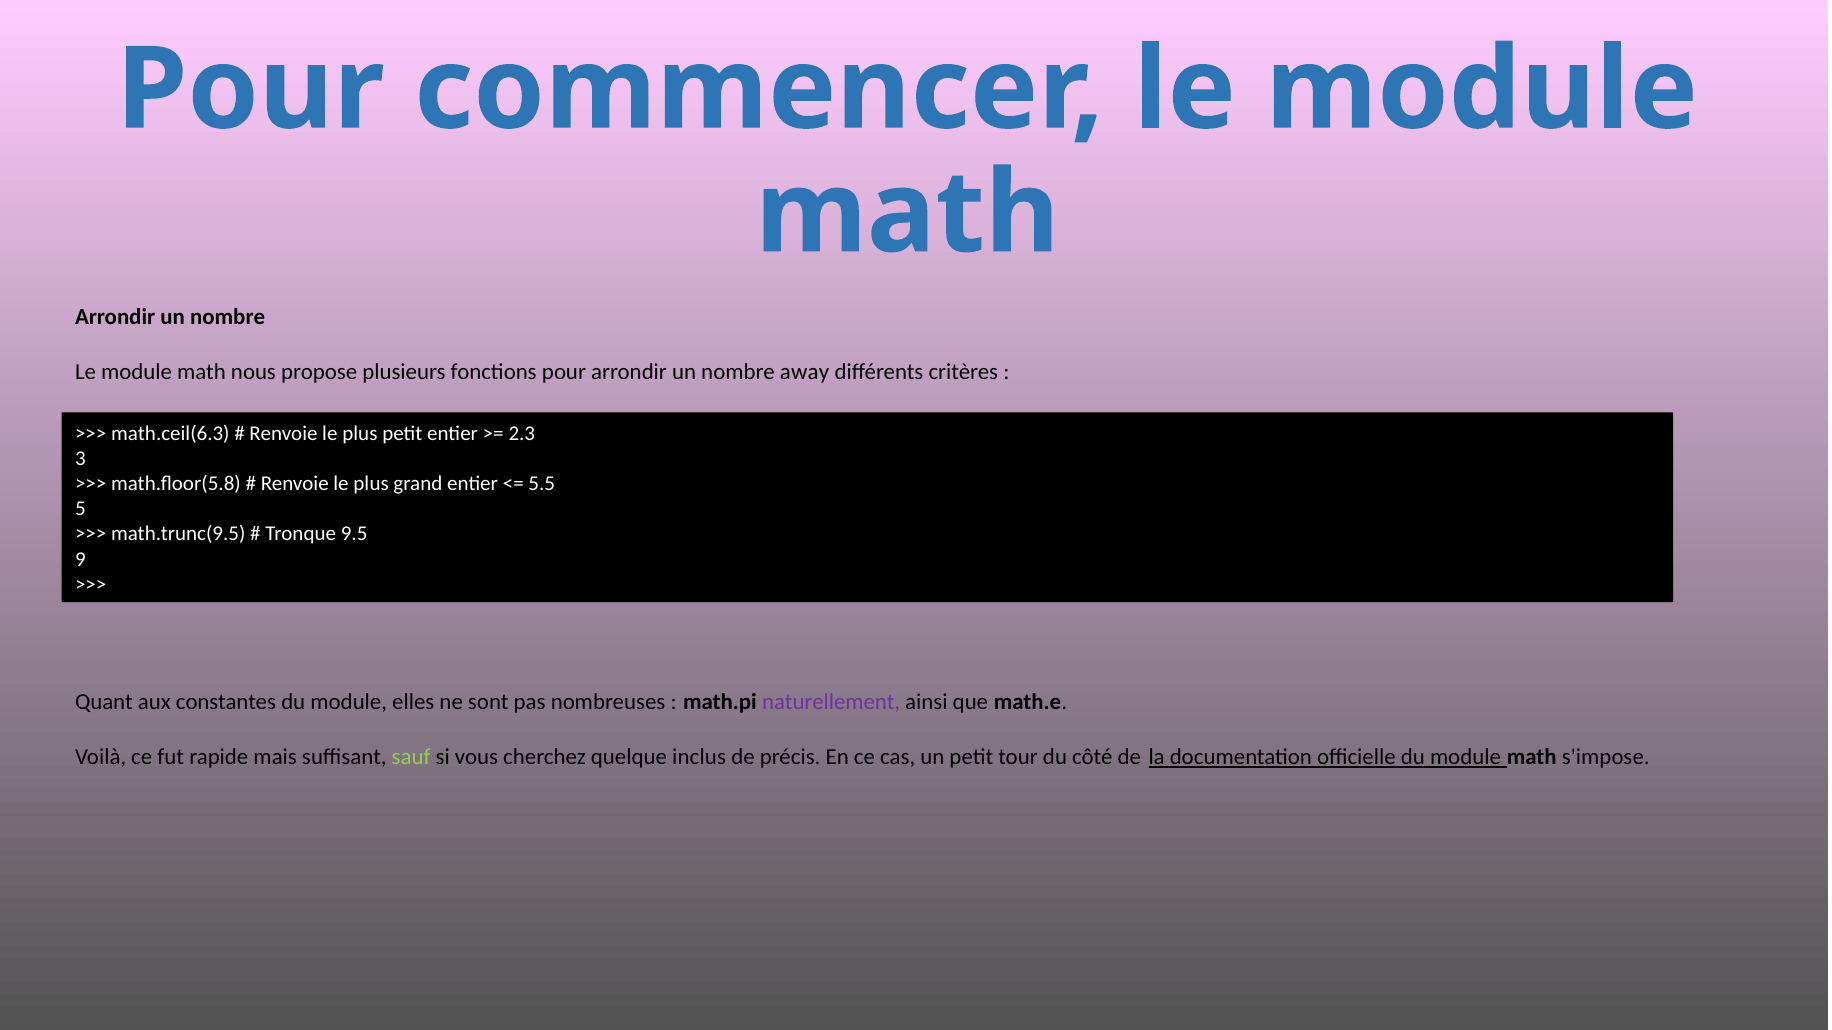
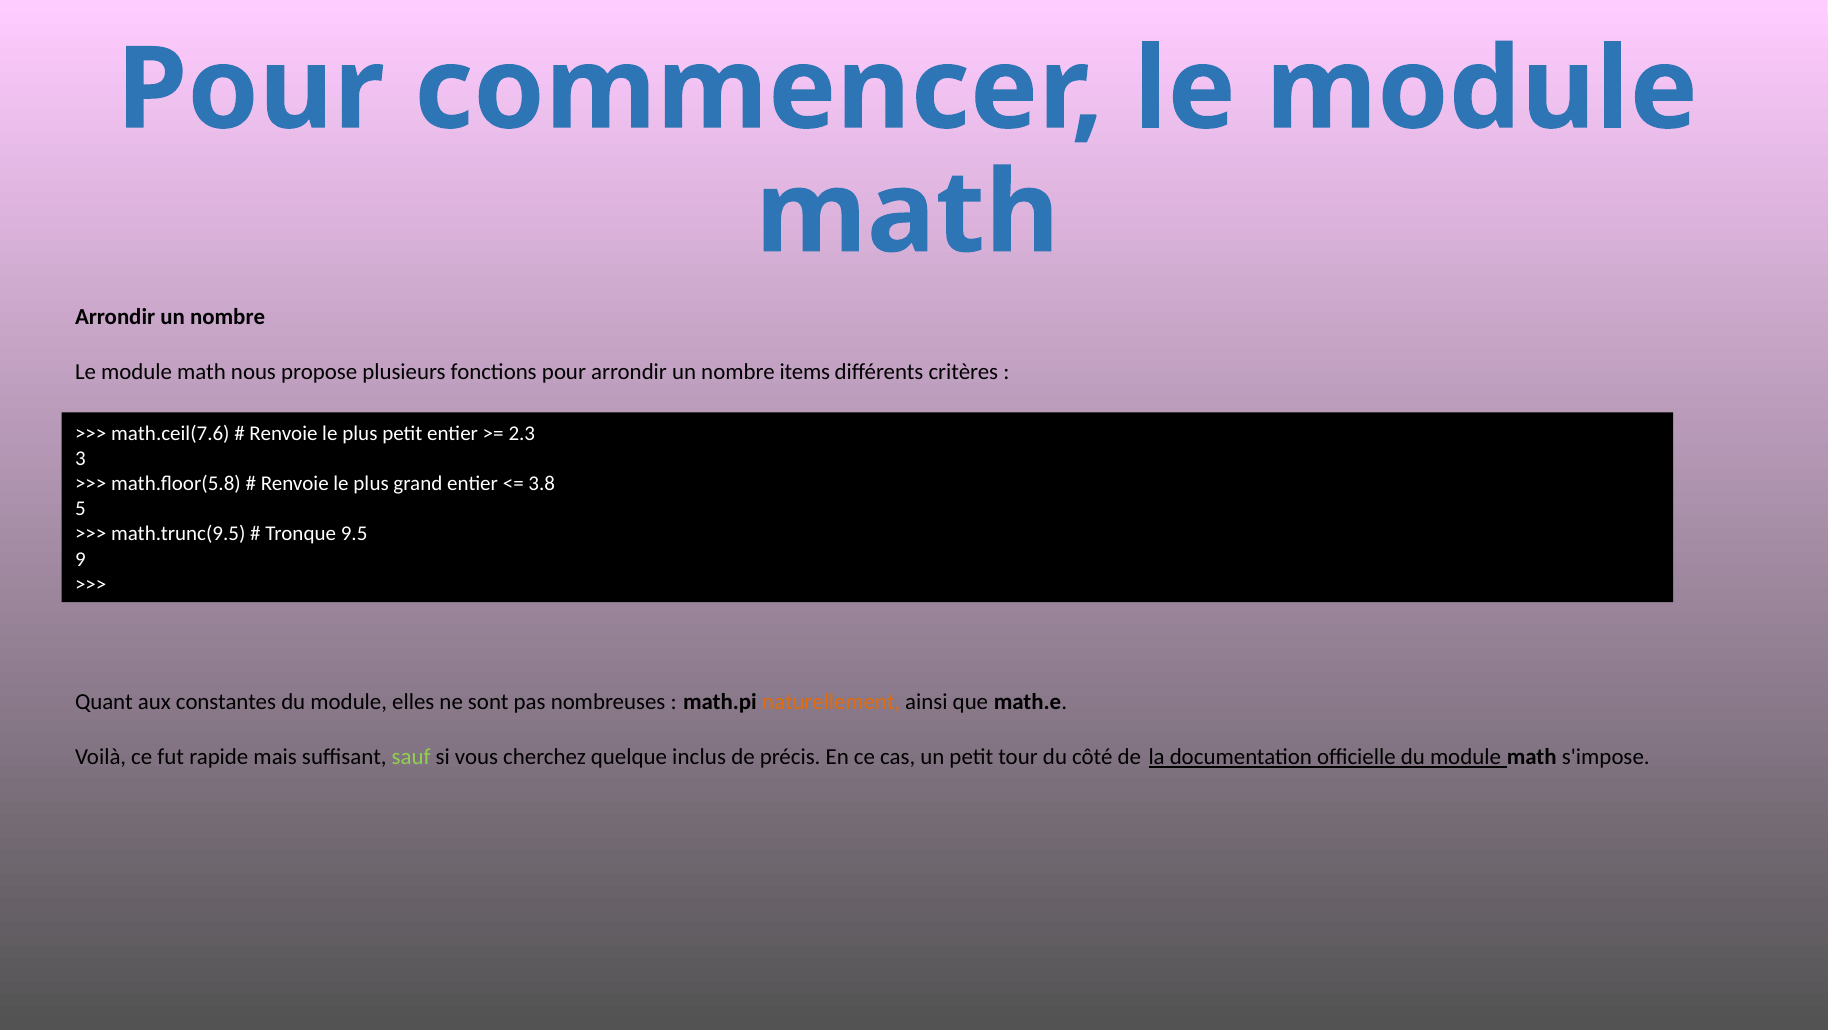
away: away -> items
math.ceil(6.3: math.ceil(6.3 -> math.ceil(7.6
5.5: 5.5 -> 3.8
naturellement colour: purple -> orange
